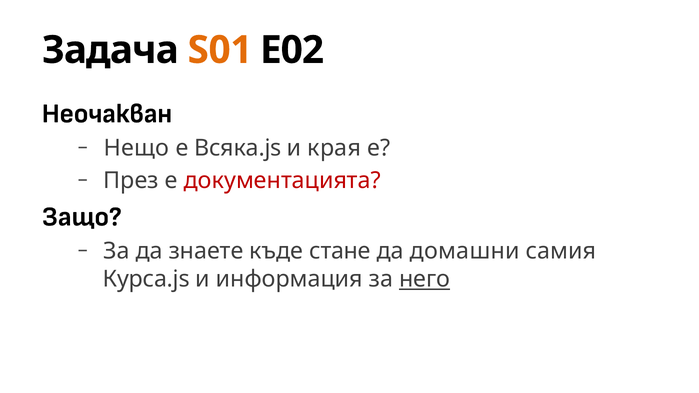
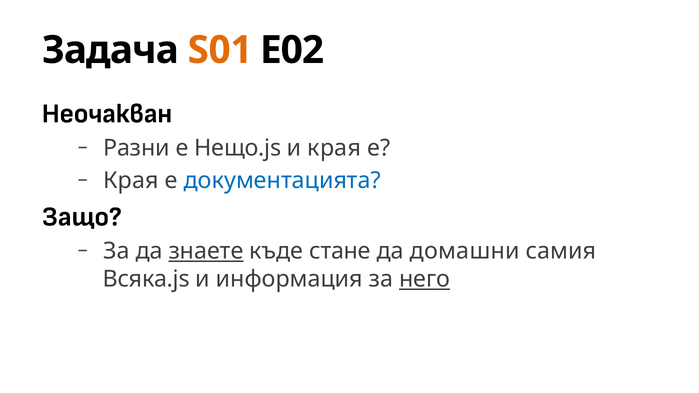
Нещо: Нещо -> Разни
Всяка.js: Всяка.js -> Нещо.js
През at (131, 181): През -> Края
документацията colour: red -> blue
знаете underline: none -> present
Курса.js: Курса.js -> Всяка.js
